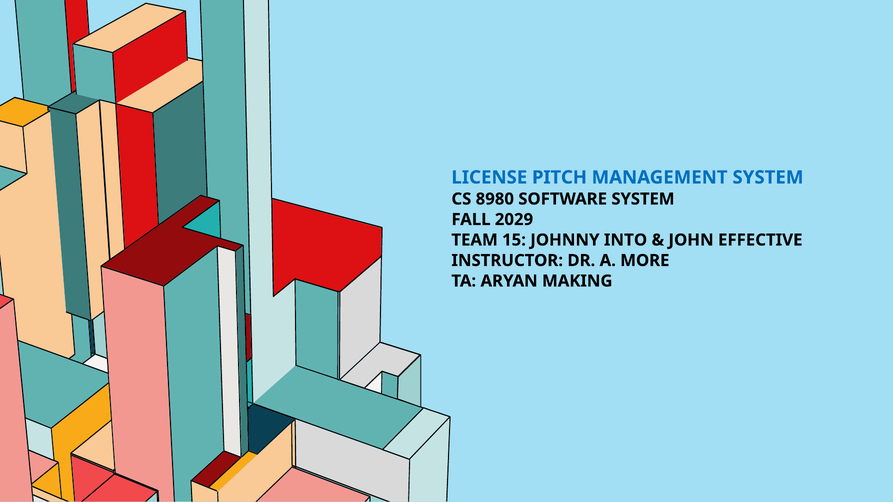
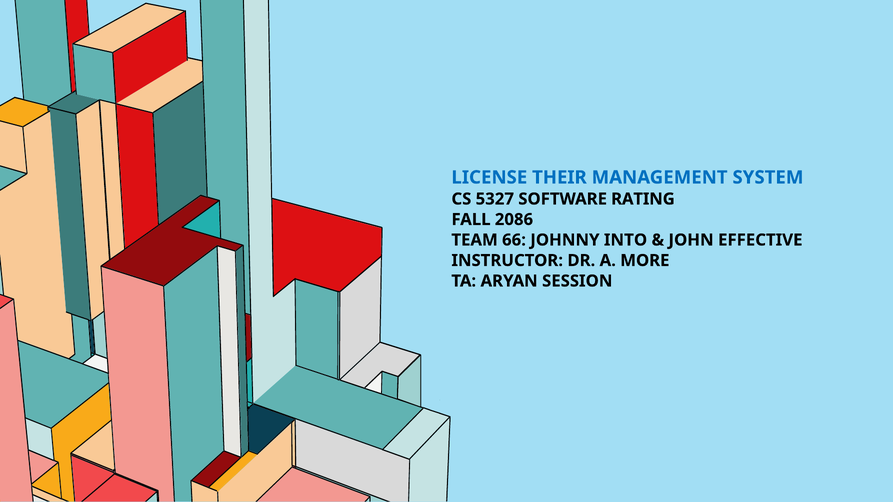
PITCH: PITCH -> THEIR
8980: 8980 -> 5327
SOFTWARE SYSTEM: SYSTEM -> RATING
2029: 2029 -> 2086
15: 15 -> 66
MAKING: MAKING -> SESSION
